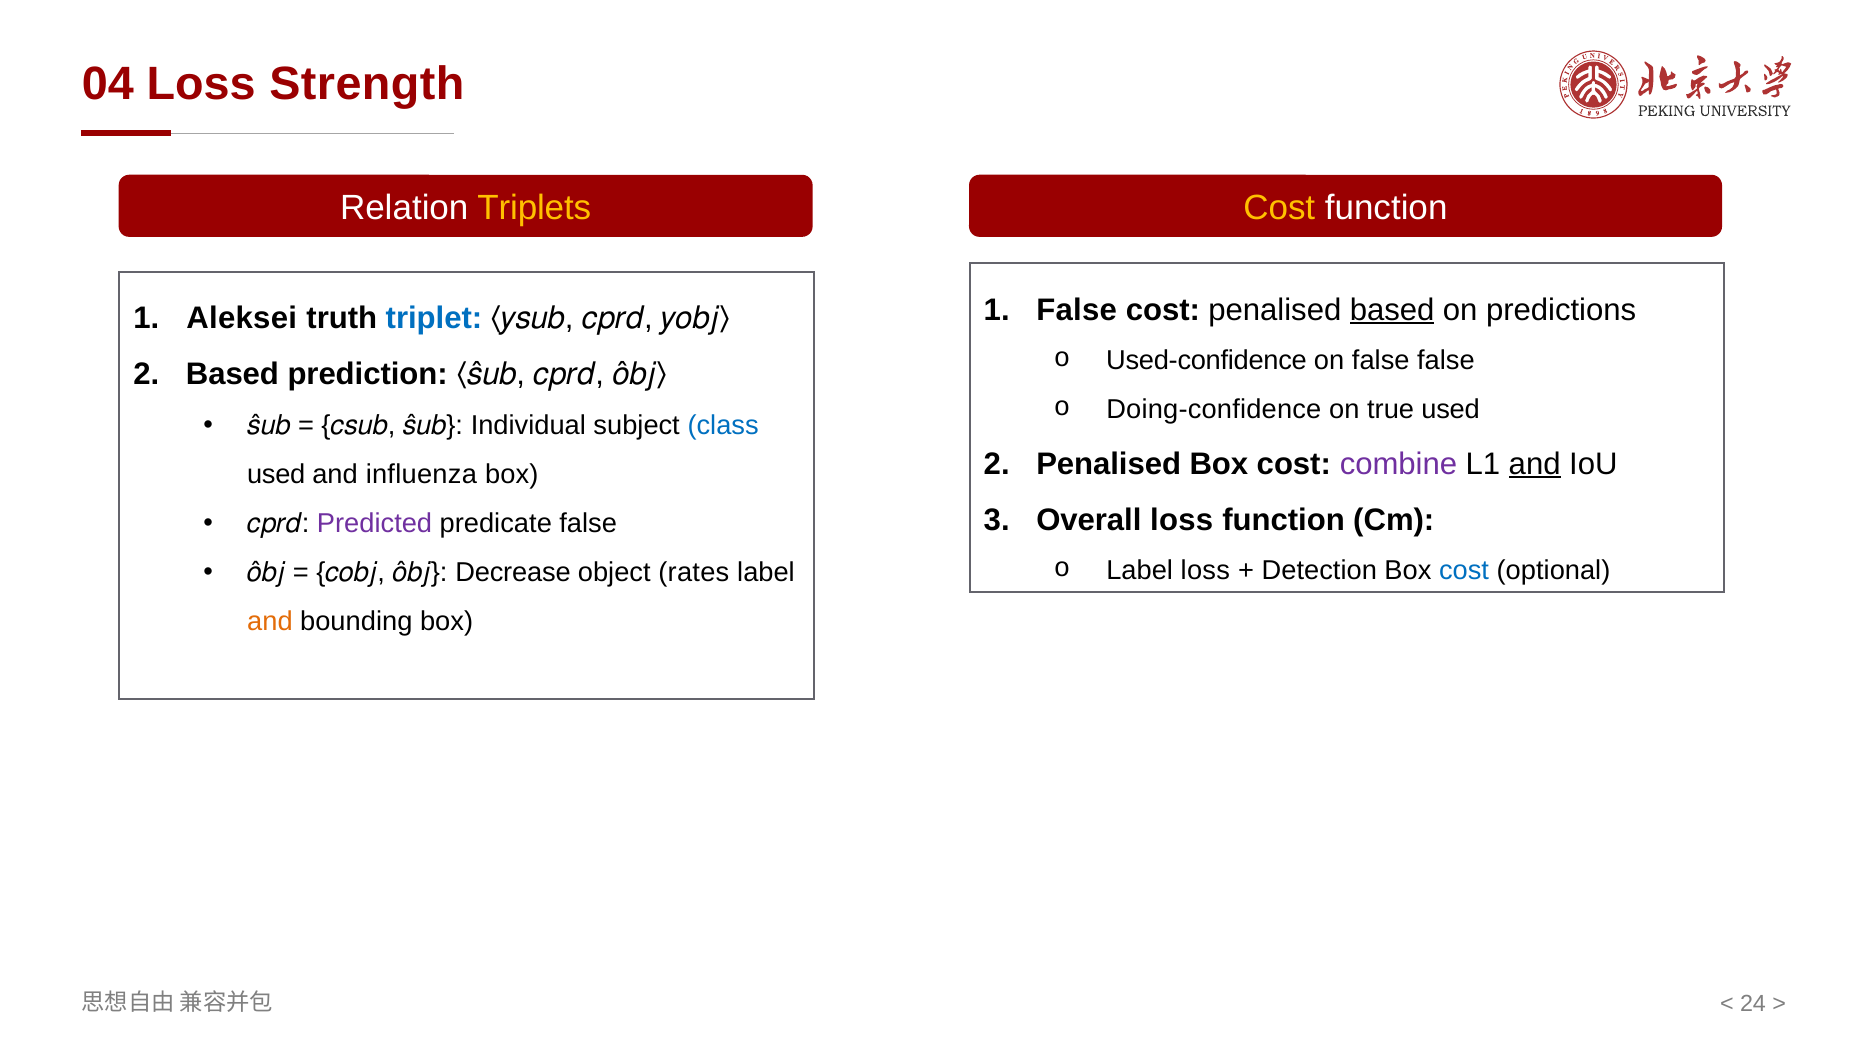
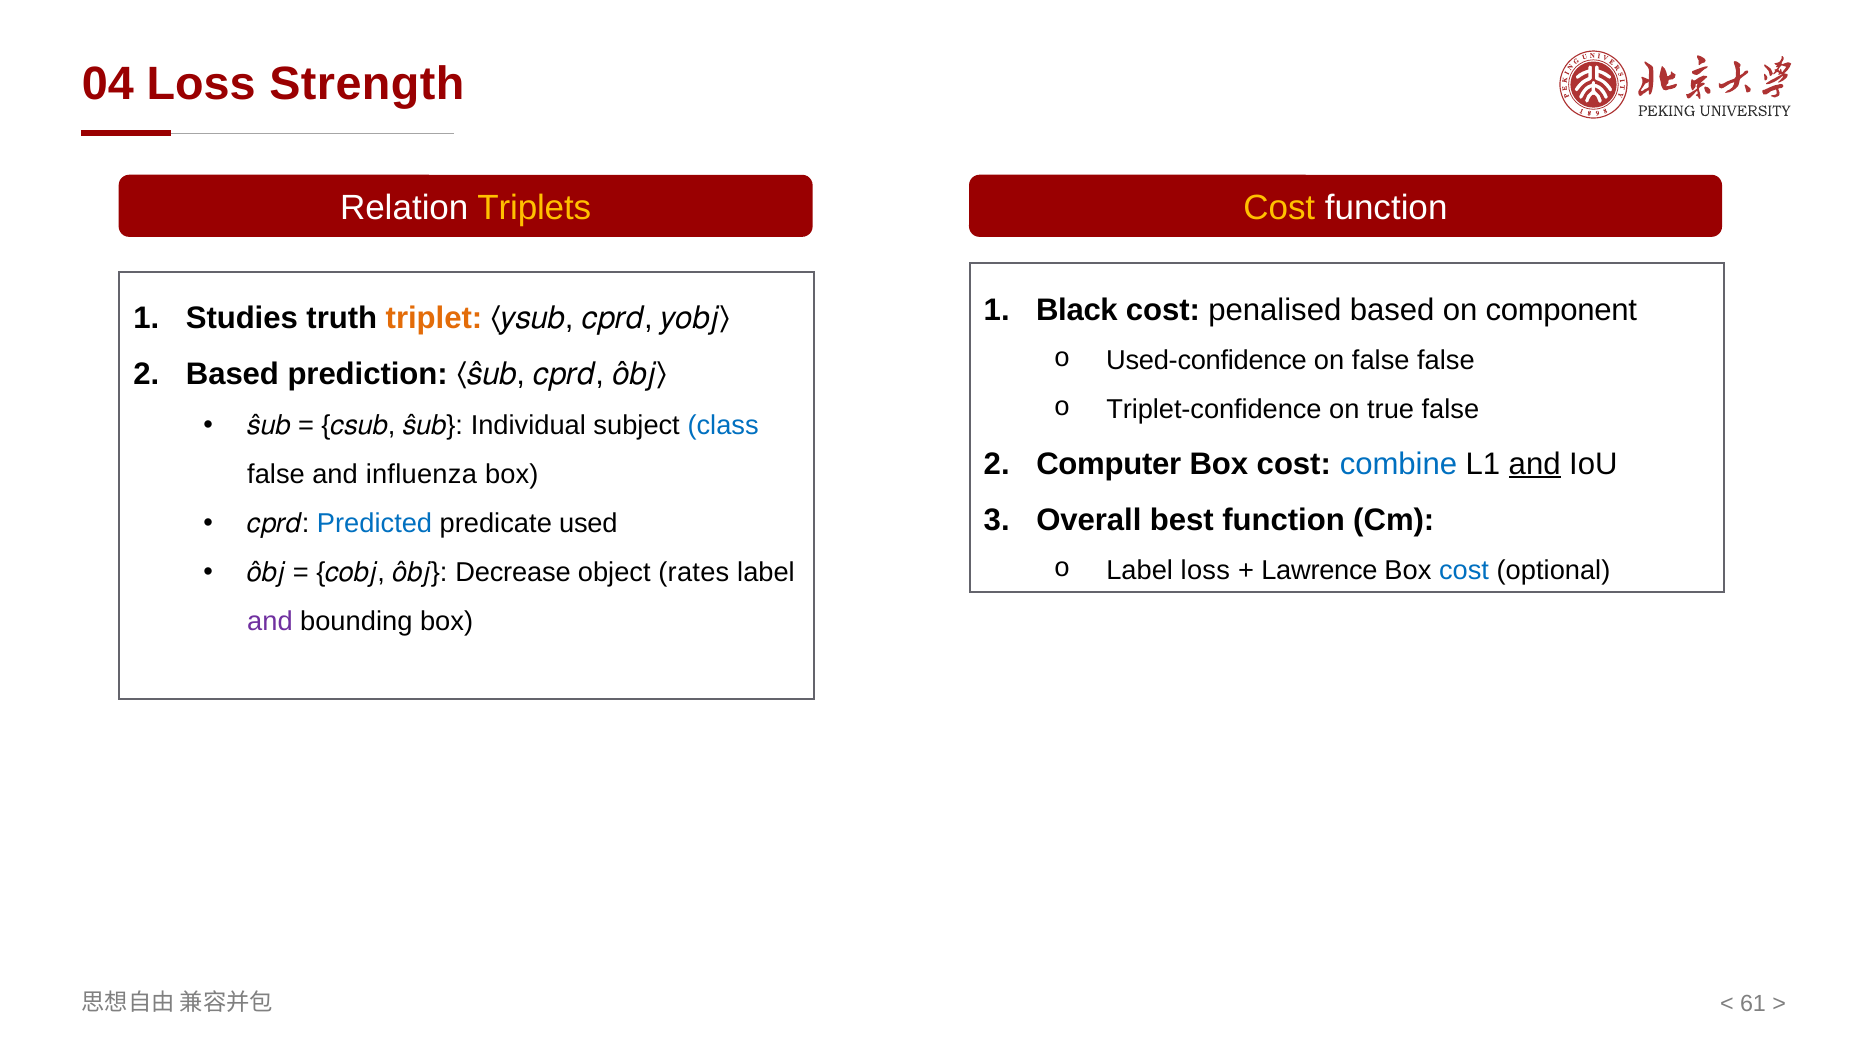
False at (1077, 310): False -> Black
based at (1392, 310) underline: present -> none
predictions: predictions -> component
Aleksei: Aleksei -> Studies
triplet colour: blue -> orange
Doing-confidence: Doing-confidence -> Triplet-confidence
true used: used -> false
Penalised at (1109, 464): Penalised -> Computer
combine colour: purple -> blue
used at (276, 474): used -> false
Overall loss: loss -> best
Predicted colour: purple -> blue
predicate false: false -> used
Detection: Detection -> Lawrence
and at (270, 622) colour: orange -> purple
24: 24 -> 61
